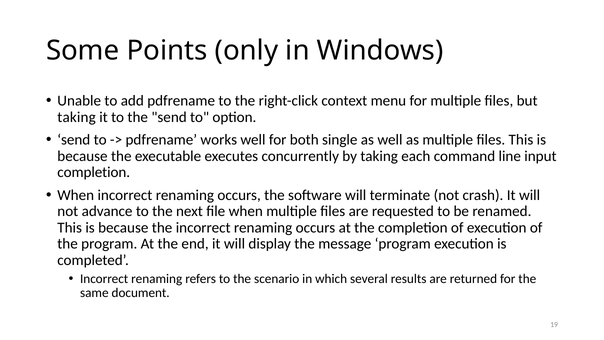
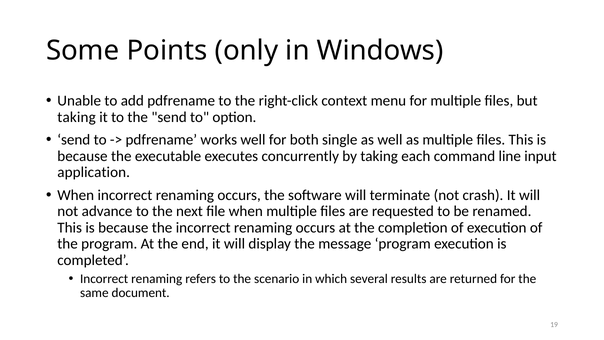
completion at (94, 172): completion -> application
